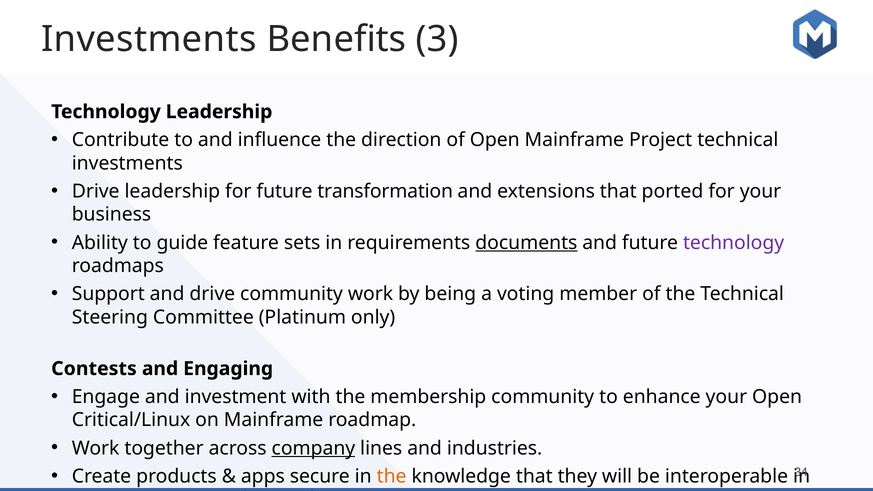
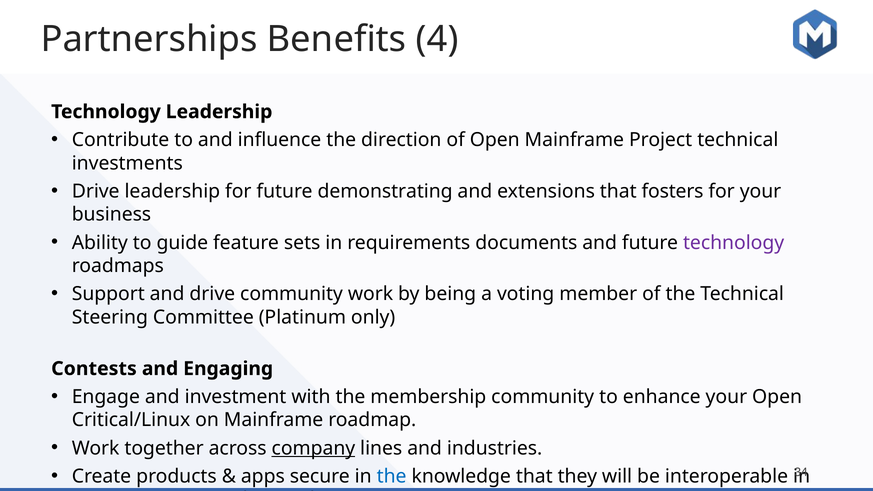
Investments at (149, 39): Investments -> Partnerships
3: 3 -> 4
transformation: transformation -> demonstrating
ported: ported -> fosters
documents underline: present -> none
the at (392, 476) colour: orange -> blue
